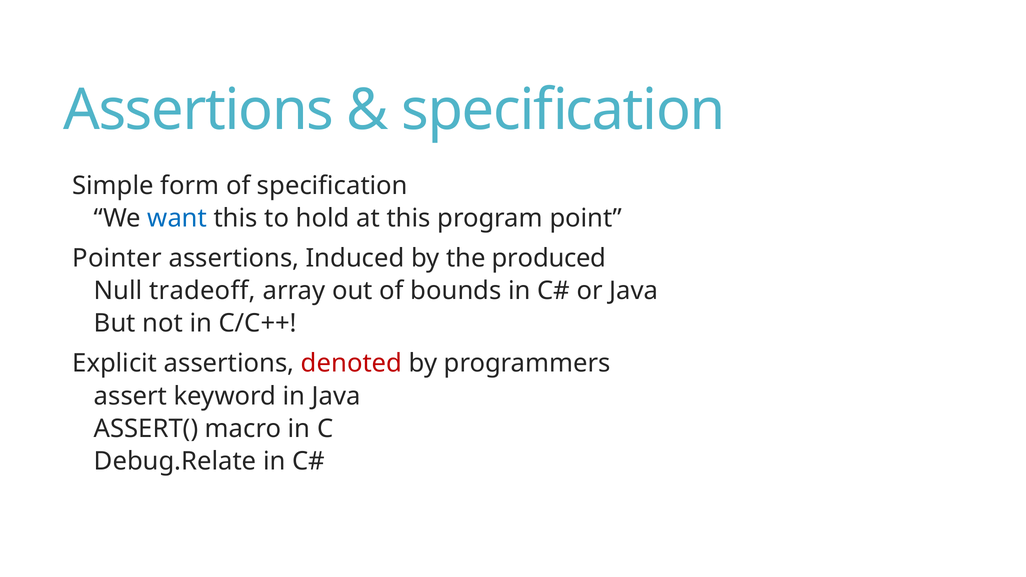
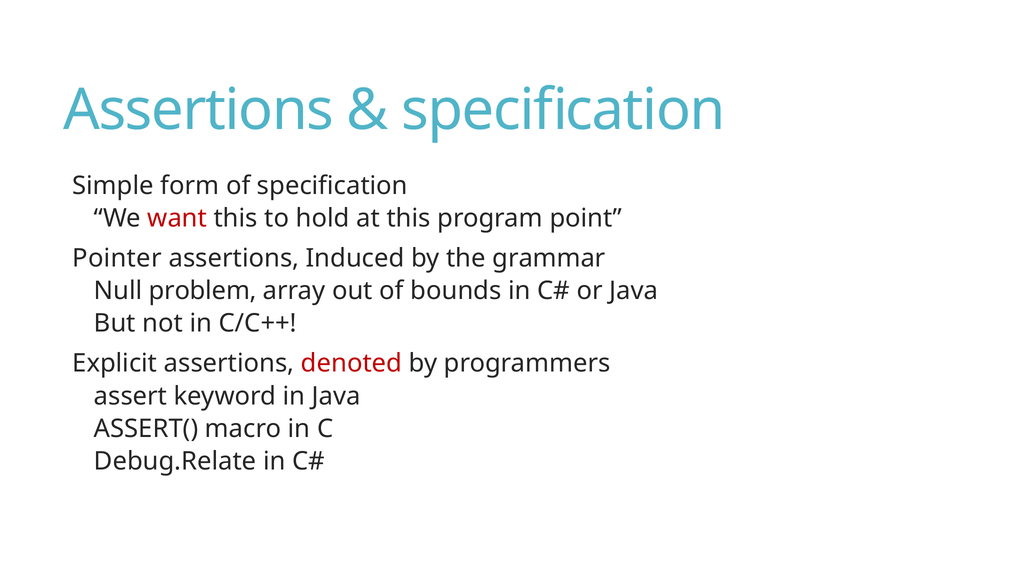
want colour: blue -> red
produced: produced -> grammar
tradeoff: tradeoff -> problem
